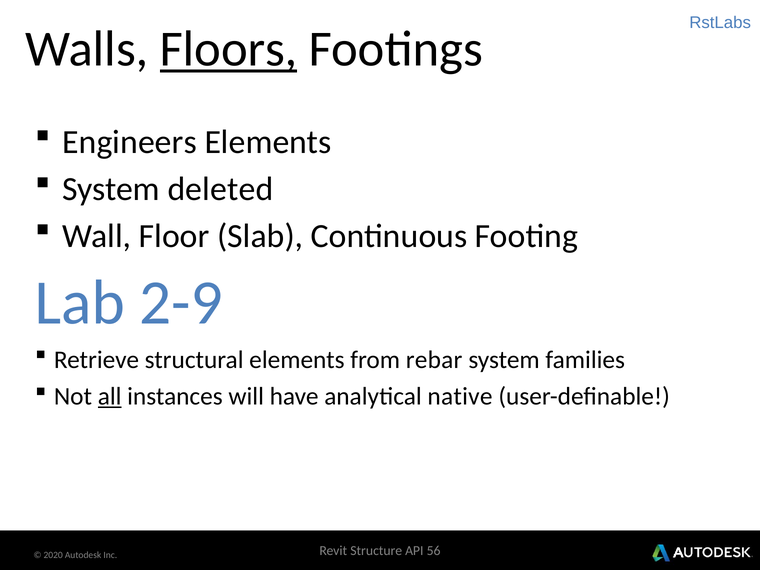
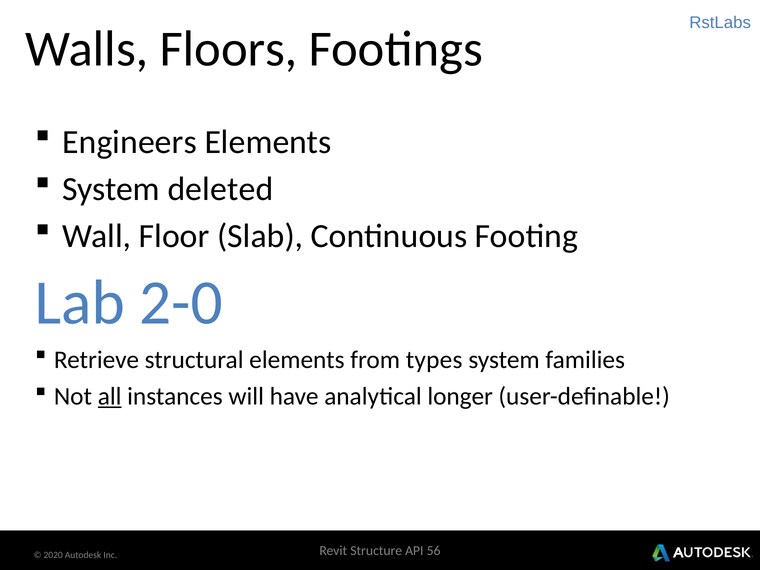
Floors underline: present -> none
2-9: 2-9 -> 2-0
rebar: rebar -> types
native: native -> longer
